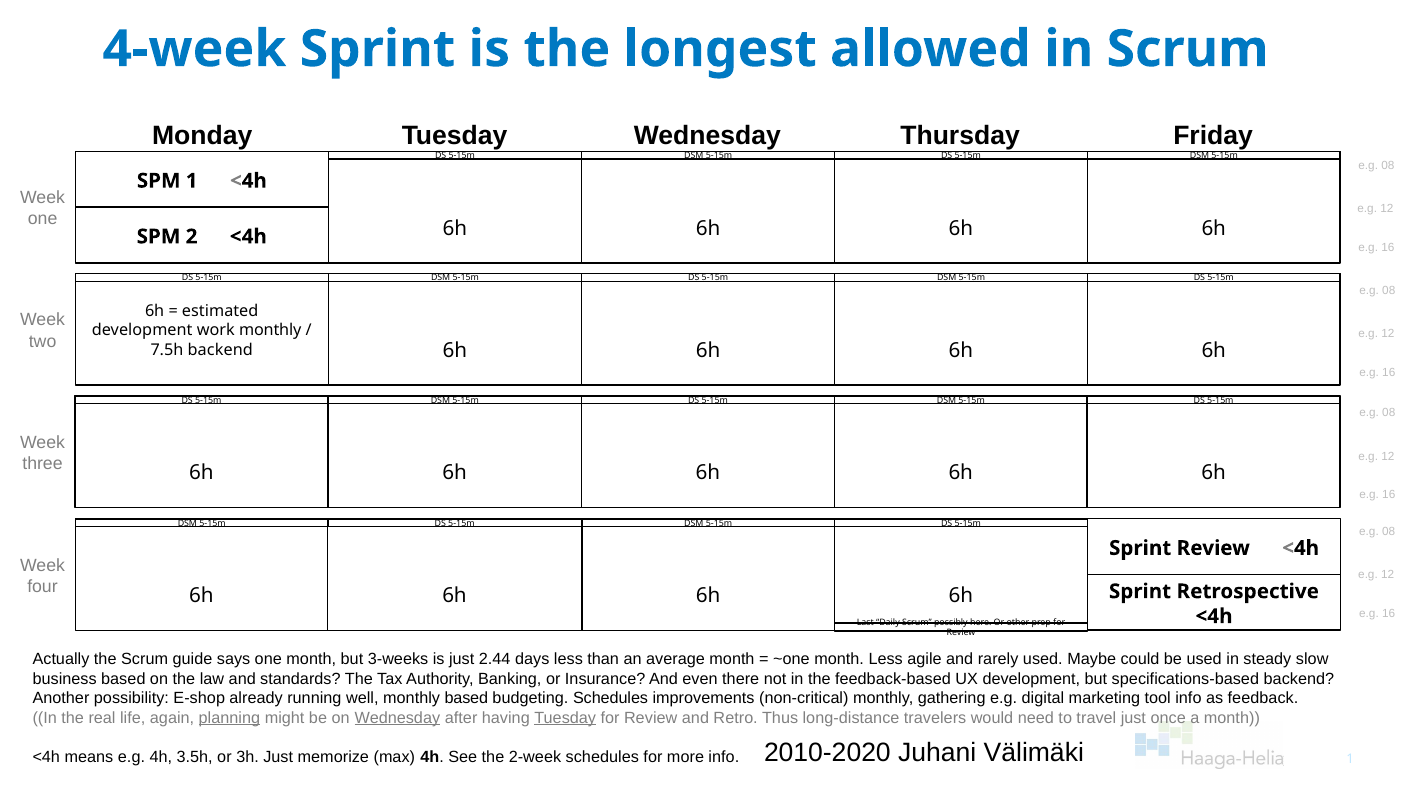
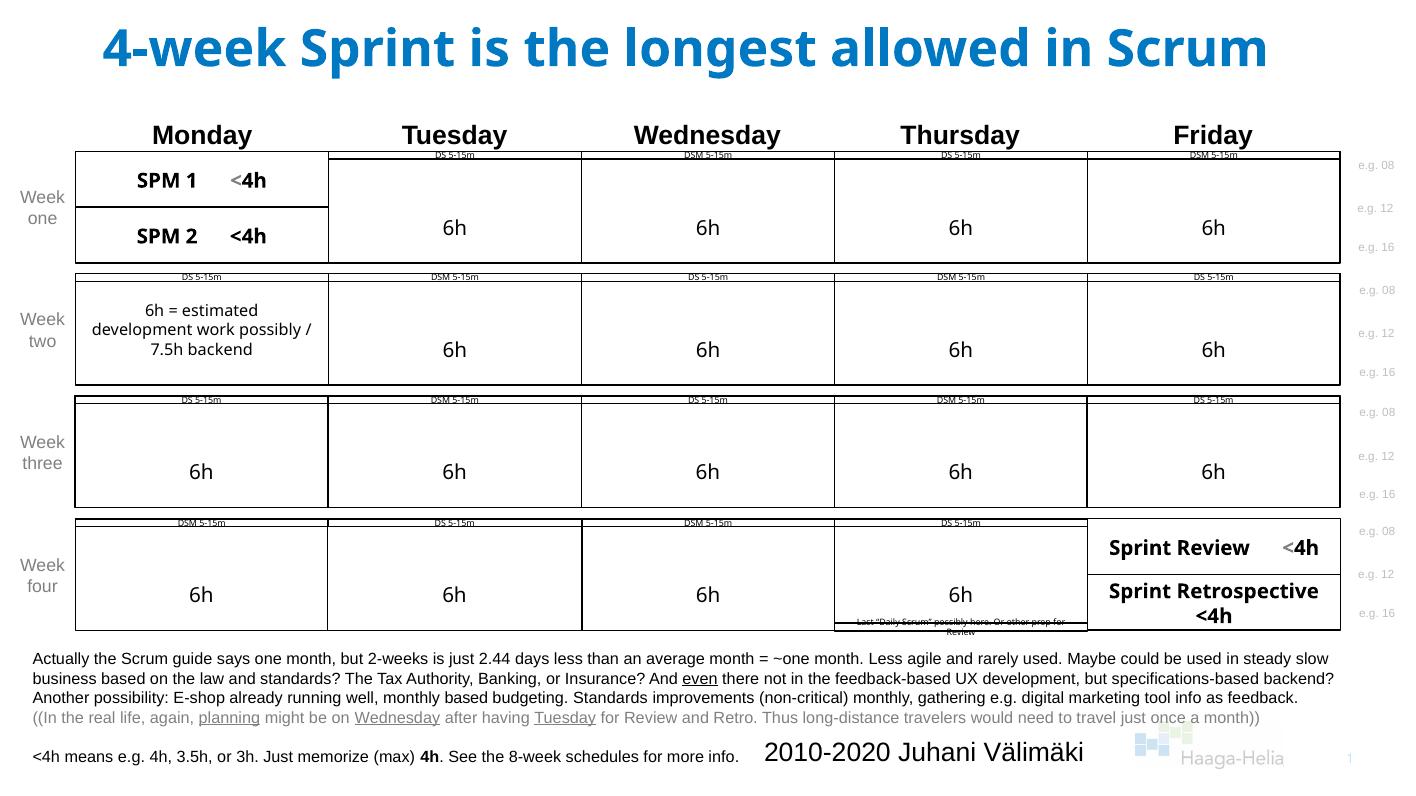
work monthly: monthly -> possibly
3-weeks: 3-weeks -> 2-weeks
even underline: none -> present
budgeting Schedules: Schedules -> Standards
2-week: 2-week -> 8-week
